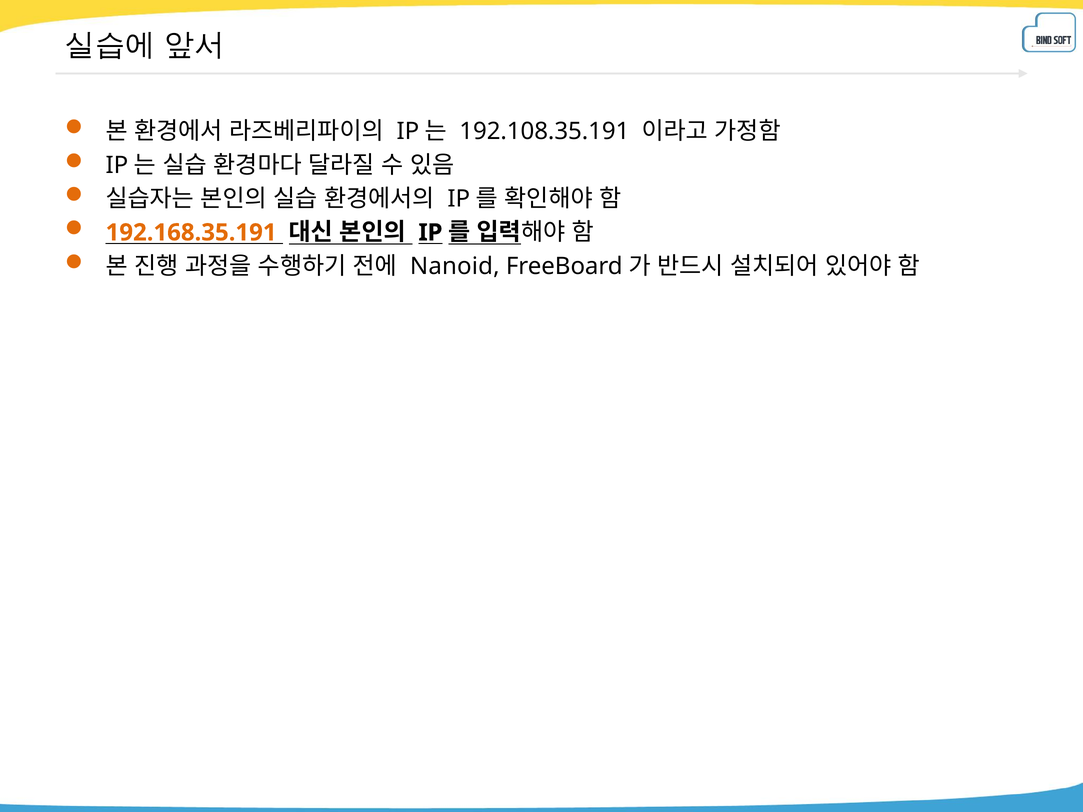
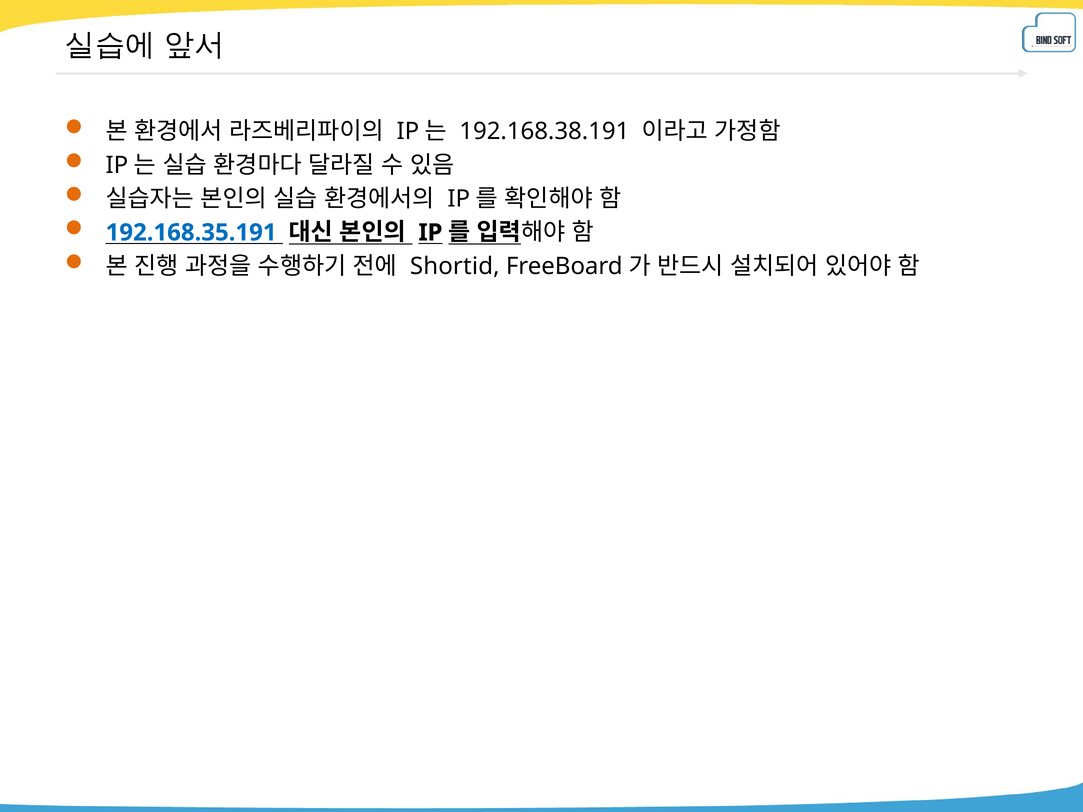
192.108.35.191: 192.108.35.191 -> 192.168.38.191
192.168.35.191 colour: orange -> blue
Nanoid: Nanoid -> Shortid
